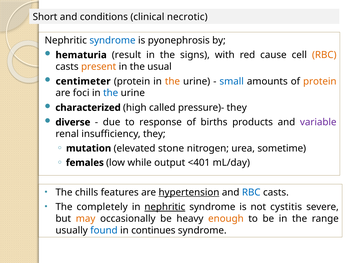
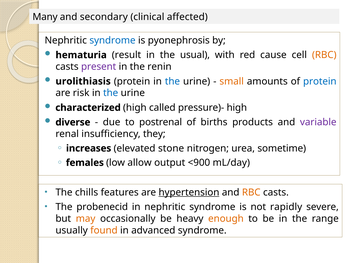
Short: Short -> Many
conditions: conditions -> secondary
necrotic: necrotic -> affected
signs: signs -> usual
present colour: orange -> purple
usual: usual -> renin
centimeter: centimeter -> urolithiasis
the at (172, 81) colour: orange -> blue
small colour: blue -> orange
protein at (320, 81) colour: orange -> blue
foci: foci -> risk
pressure)- they: they -> high
response: response -> postrenal
mutation: mutation -> increases
while: while -> allow
<401: <401 -> <900
RBC at (251, 193) colour: blue -> orange
completely: completely -> probenecid
nephritic at (165, 207) underline: present -> none
cystitis: cystitis -> rapidly
found colour: blue -> orange
continues: continues -> advanced
